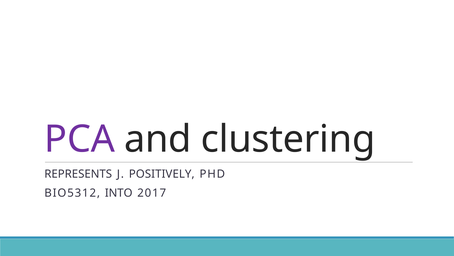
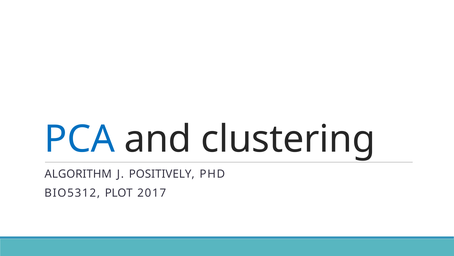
PCA colour: purple -> blue
REPRESENTS: REPRESENTS -> ALGORITHM
INTO: INTO -> PLOT
